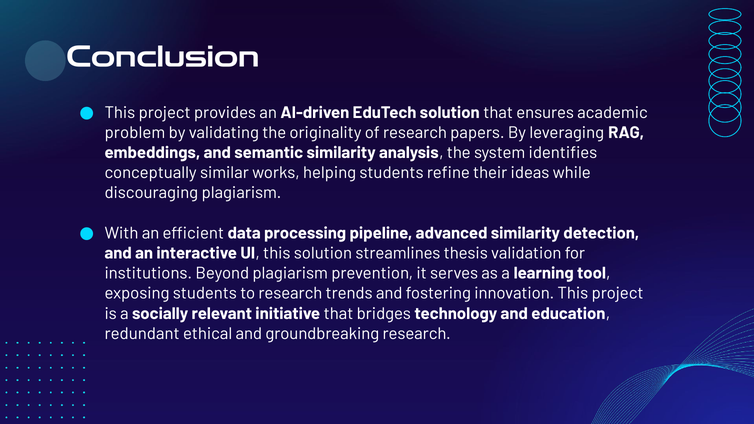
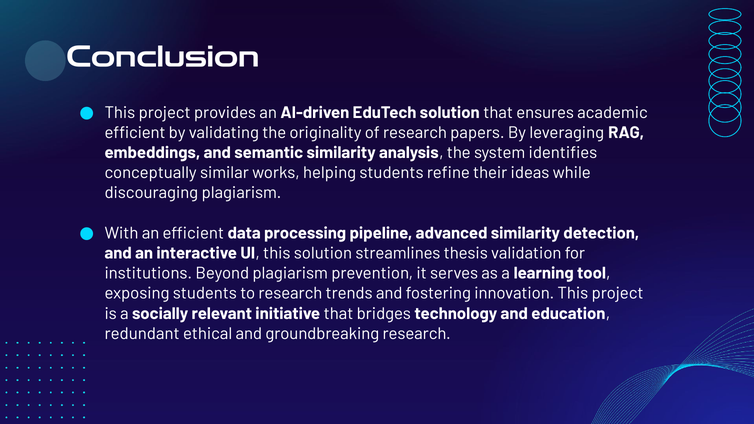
problem at (135, 133): problem -> efficient
